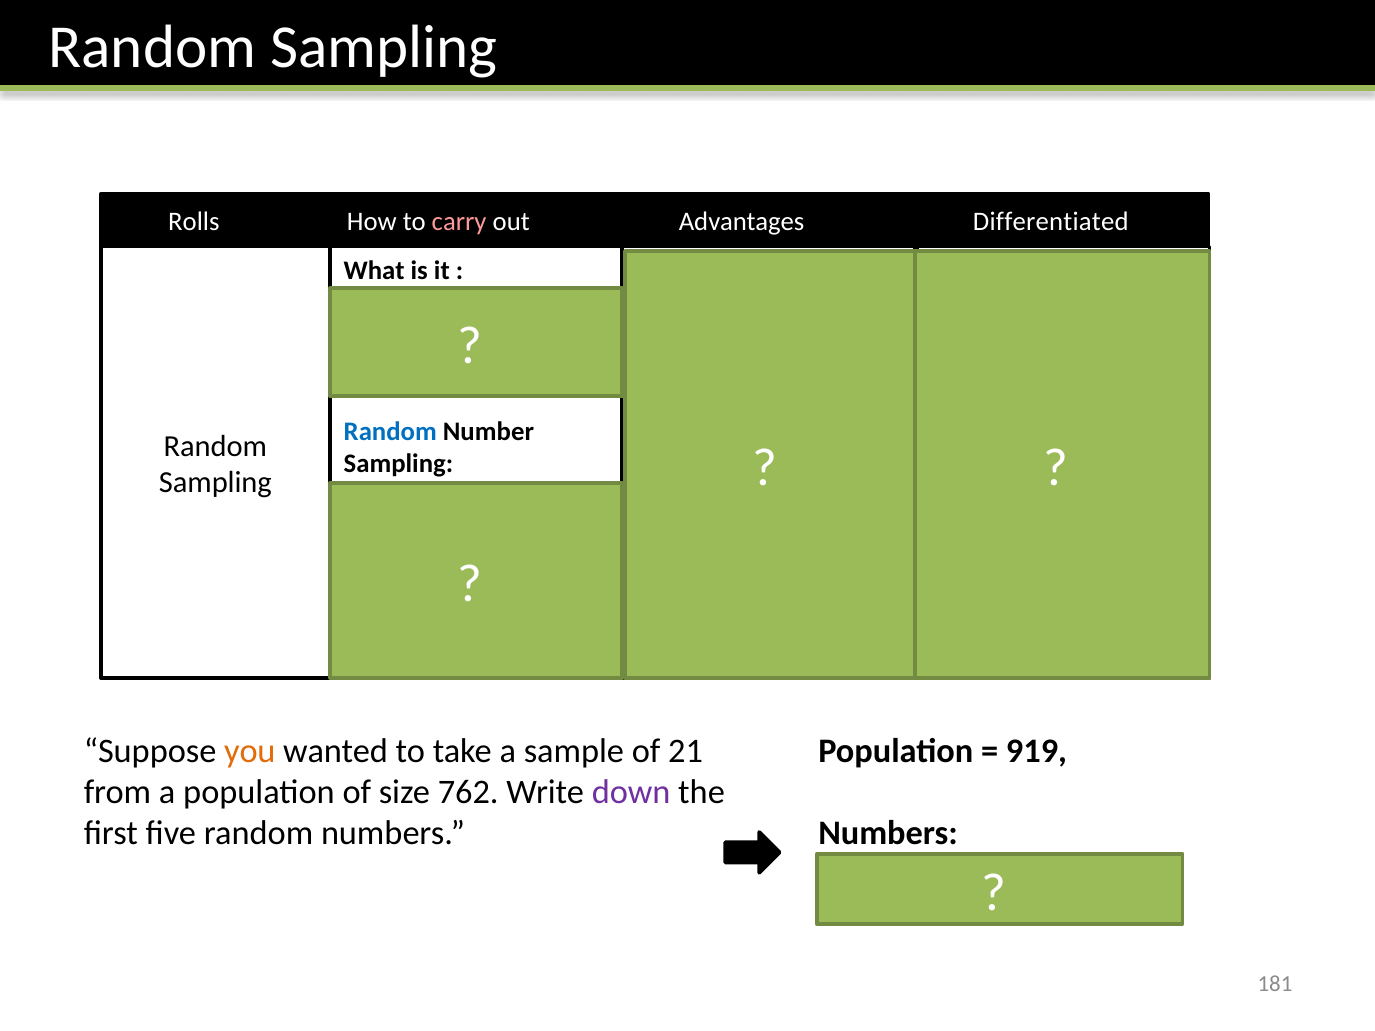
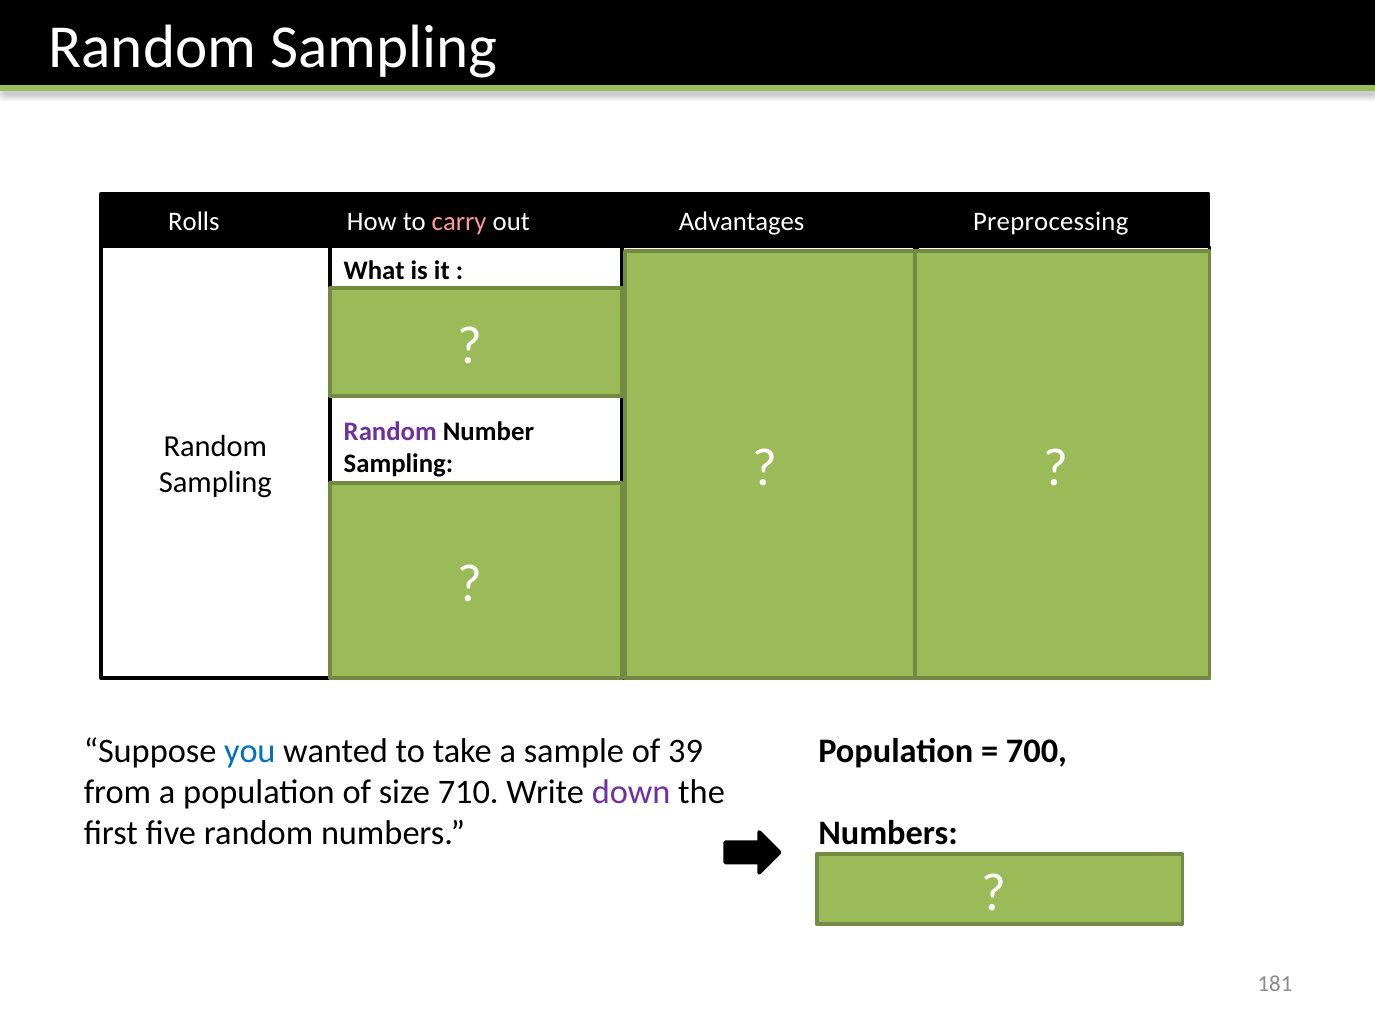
Differentiated: Differentiated -> Preprocessing
Random at (390, 432) colour: blue -> purple
you colour: orange -> blue
21: 21 -> 39
919: 919 -> 700
762: 762 -> 710
